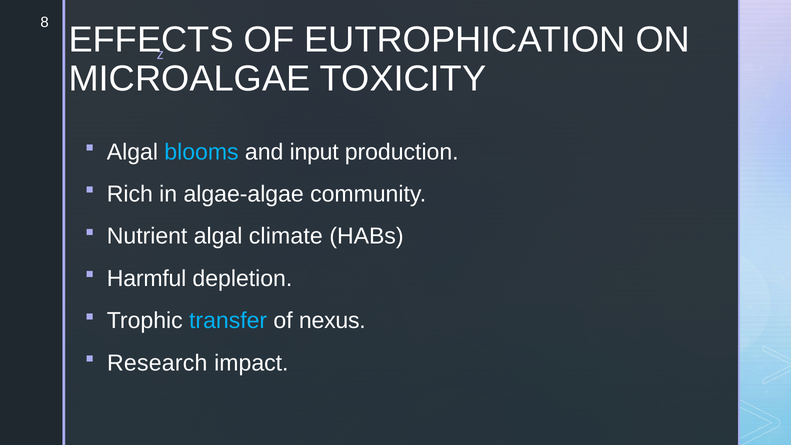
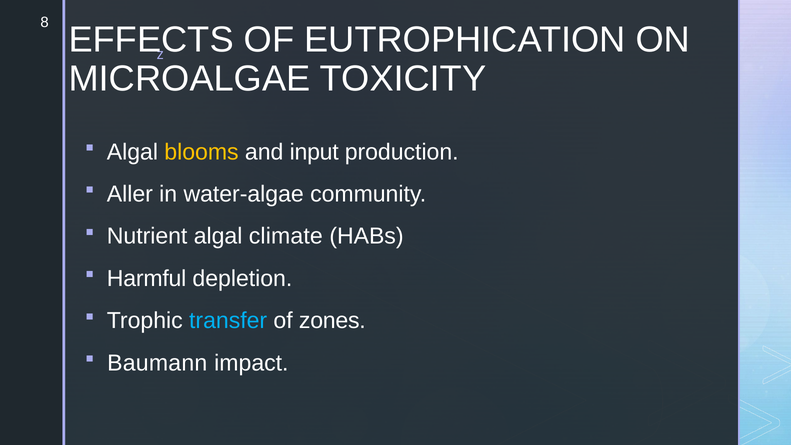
blooms colour: light blue -> yellow
Rich: Rich -> Aller
algae-algae: algae-algae -> water-algae
nexus: nexus -> zones
Research: Research -> Baumann
